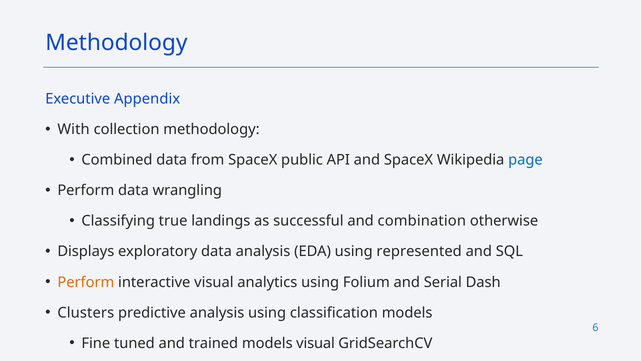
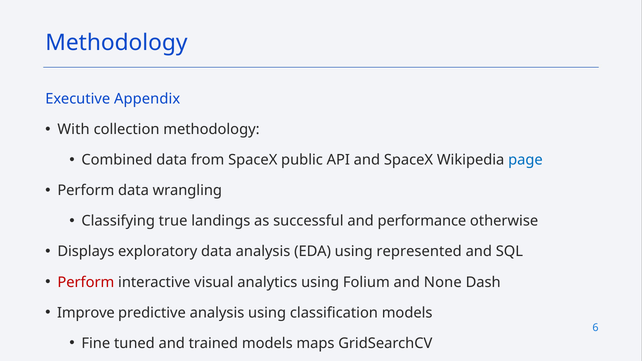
combination: combination -> performance
Perform at (86, 282) colour: orange -> red
Serial: Serial -> None
Clusters: Clusters -> Improve
models visual: visual -> maps
